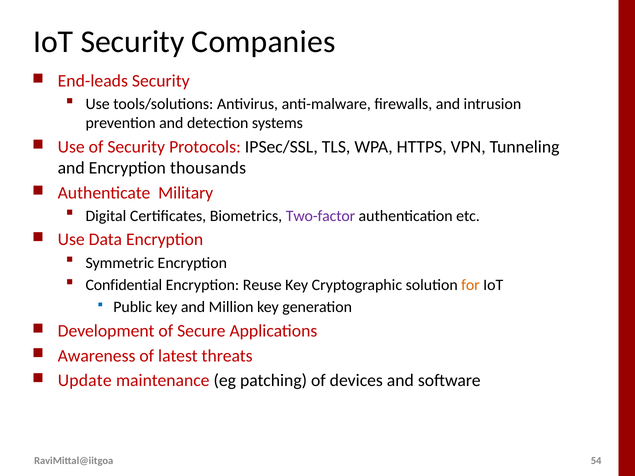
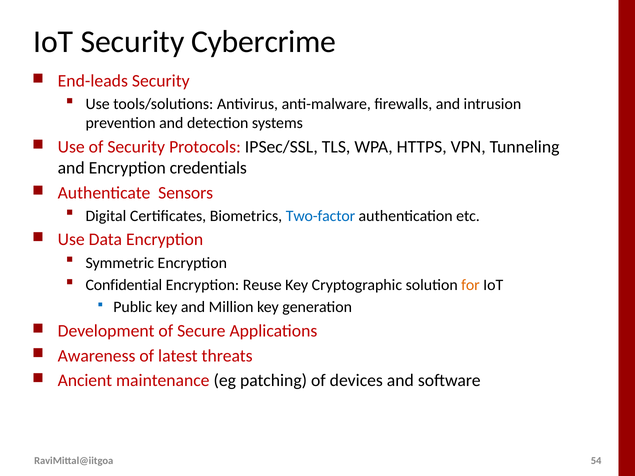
Companies: Companies -> Cybercrime
thousands: thousands -> credentials
Military: Military -> Sensors
Two-factor colour: purple -> blue
Update: Update -> Ancient
